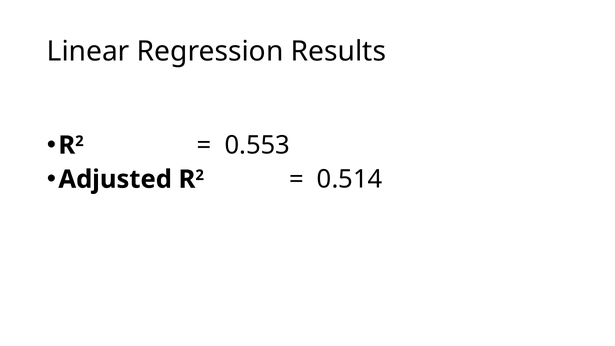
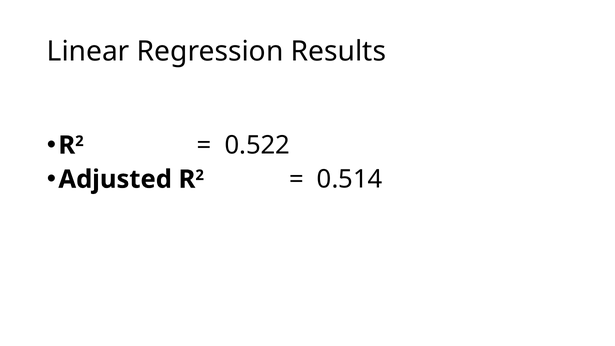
0.553: 0.553 -> 0.522
